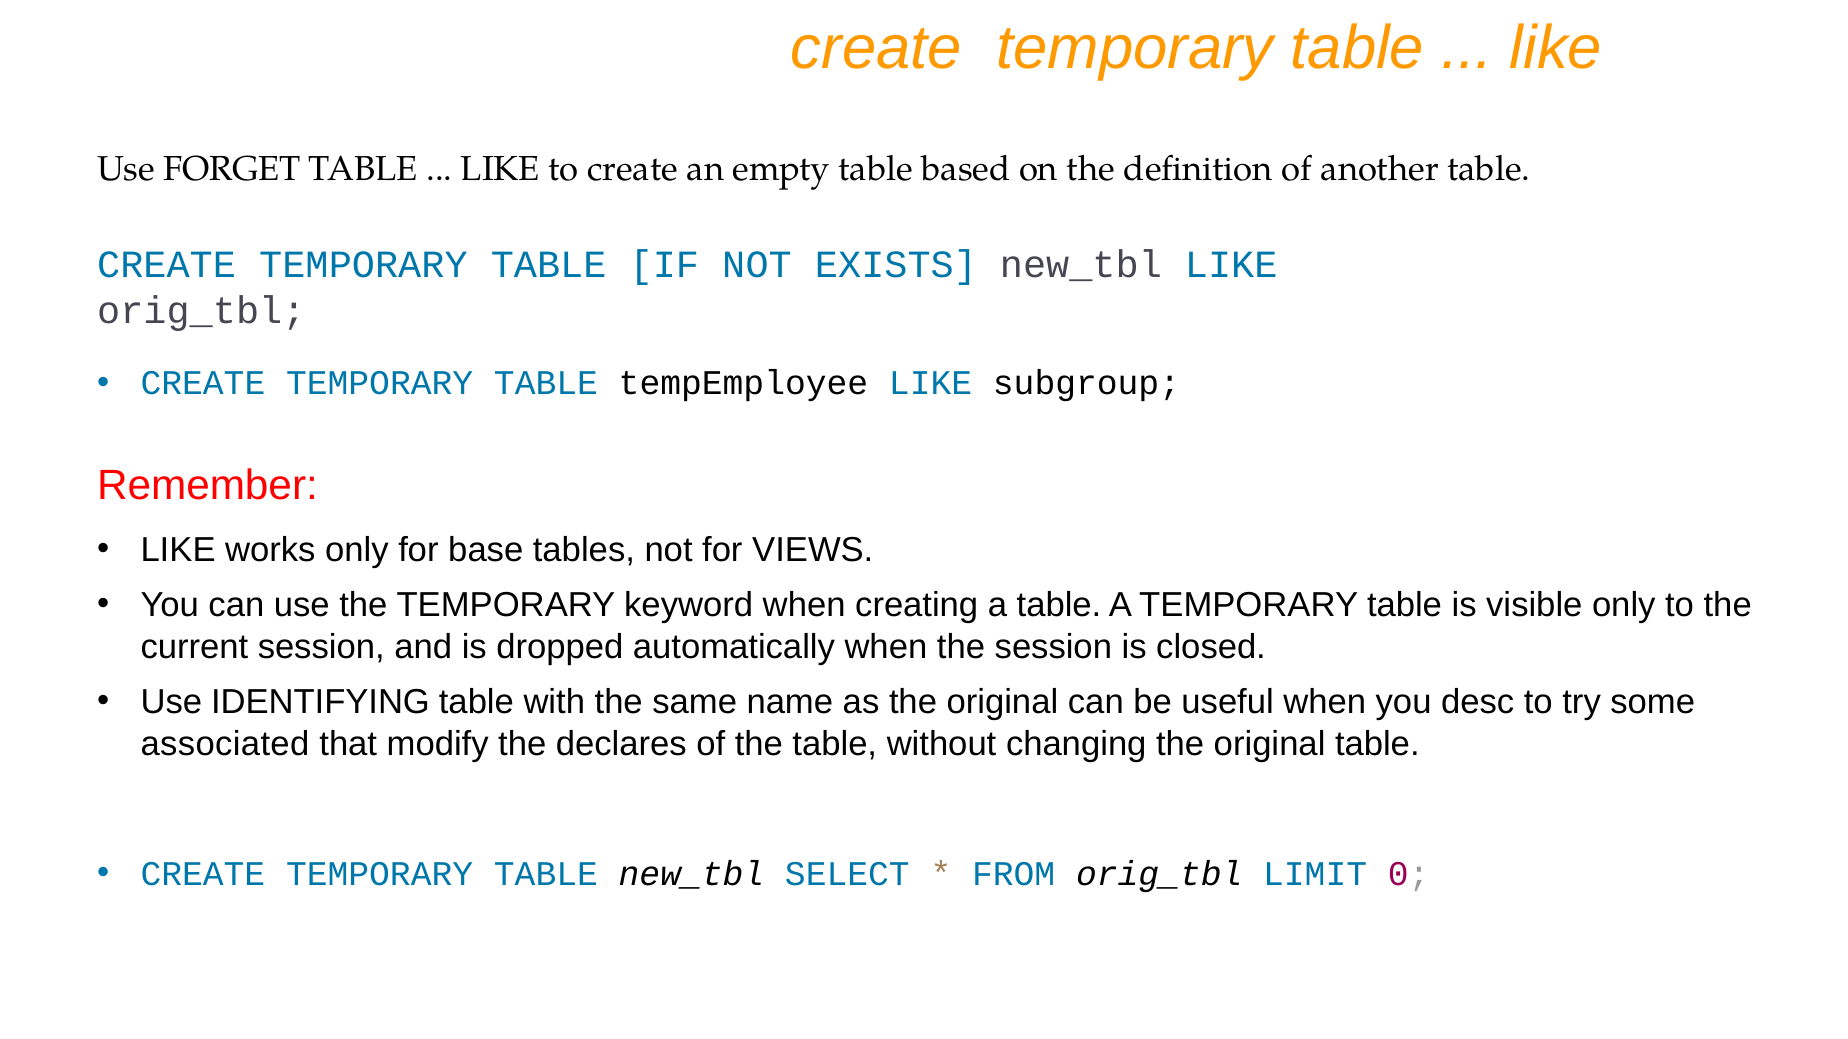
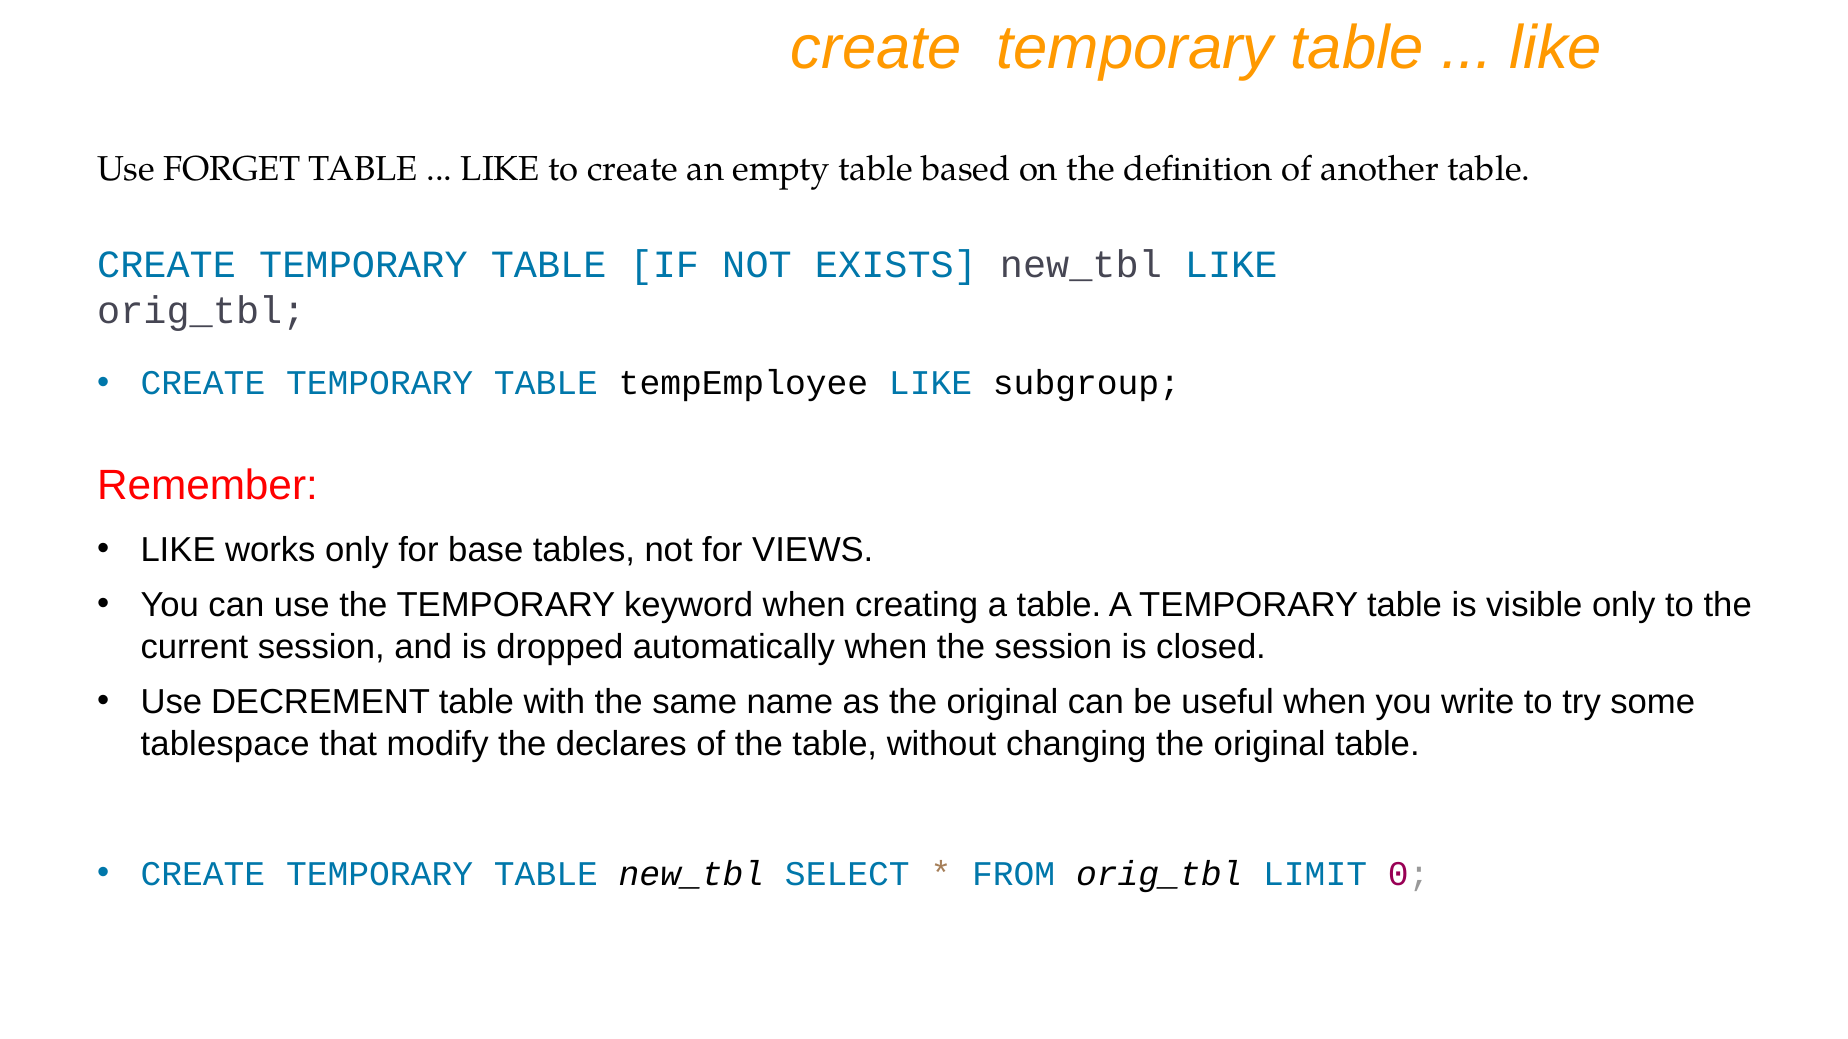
IDENTIFYING: IDENTIFYING -> DECREMENT
desc: desc -> write
associated: associated -> tablespace
